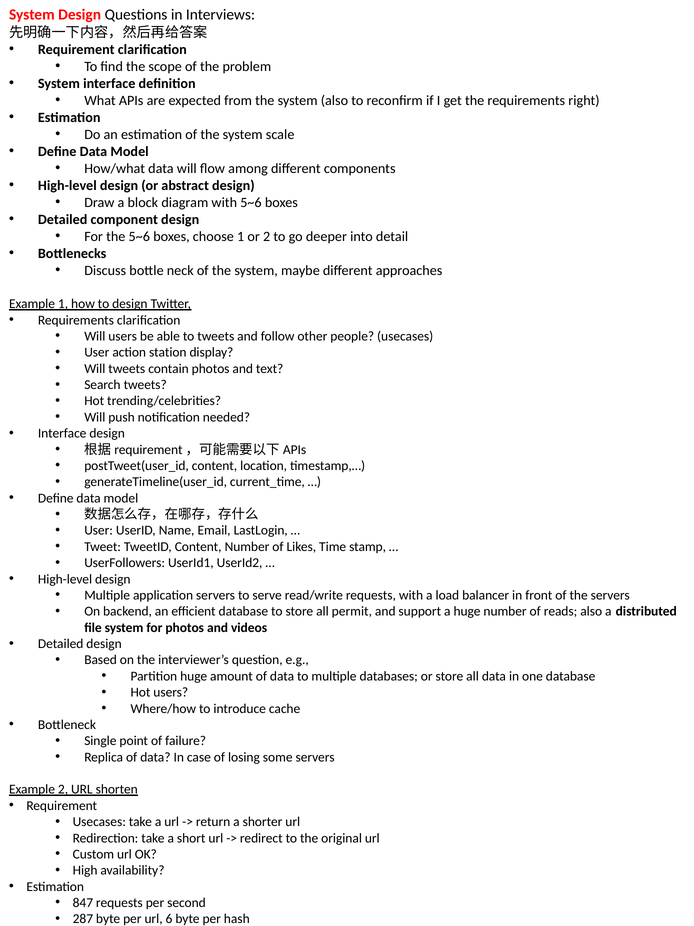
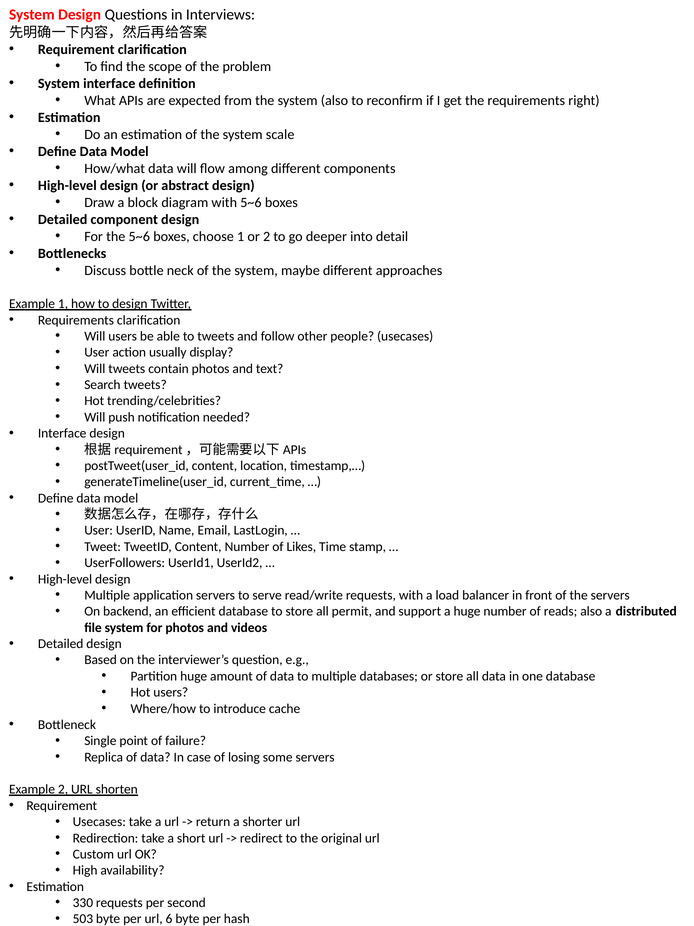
station: station -> usually
847: 847 -> 330
287: 287 -> 503
